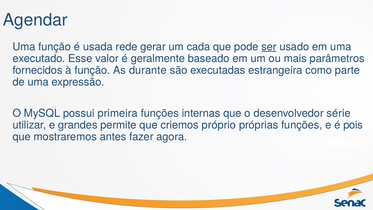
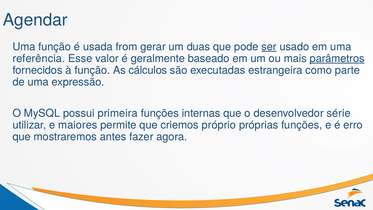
rede: rede -> from
cada: cada -> duas
executado: executado -> referência
parâmetros underline: none -> present
durante: durante -> cálculos
grandes: grandes -> maiores
pois: pois -> erro
